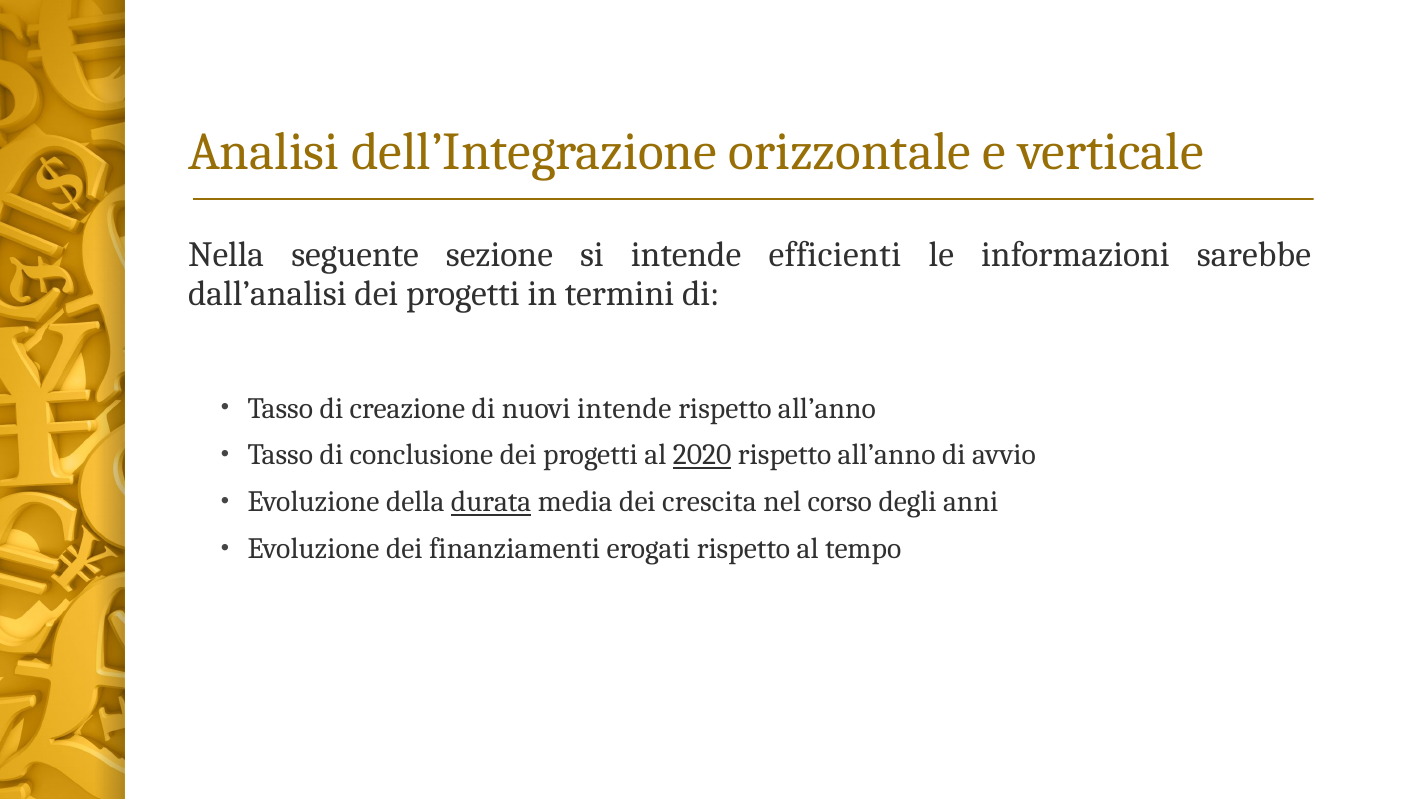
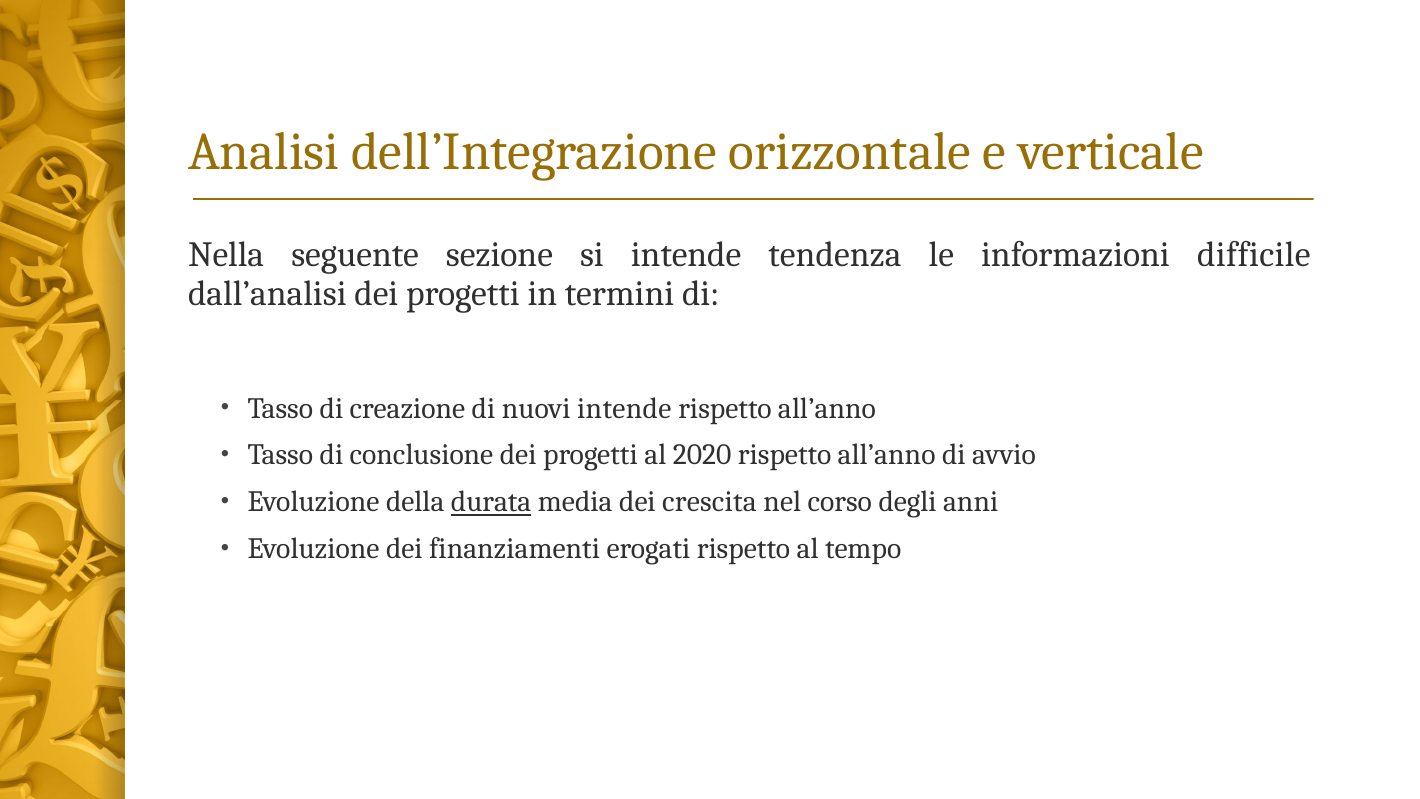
efficienti: efficienti -> tendenza
sarebbe: sarebbe -> difficile
2020 underline: present -> none
